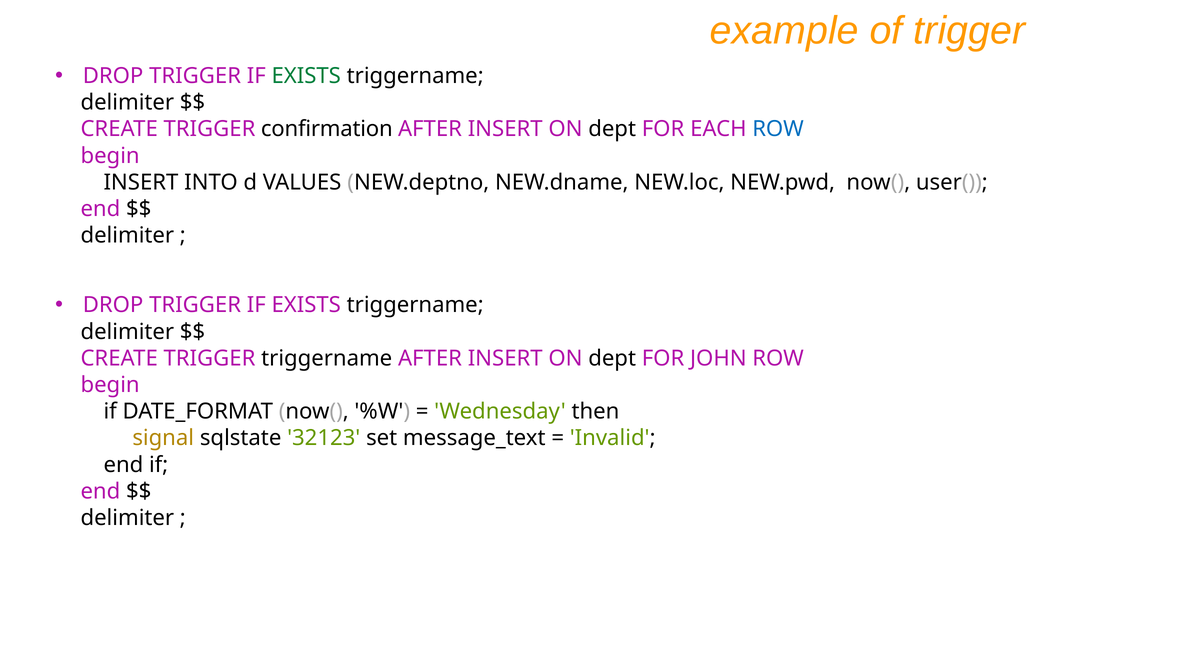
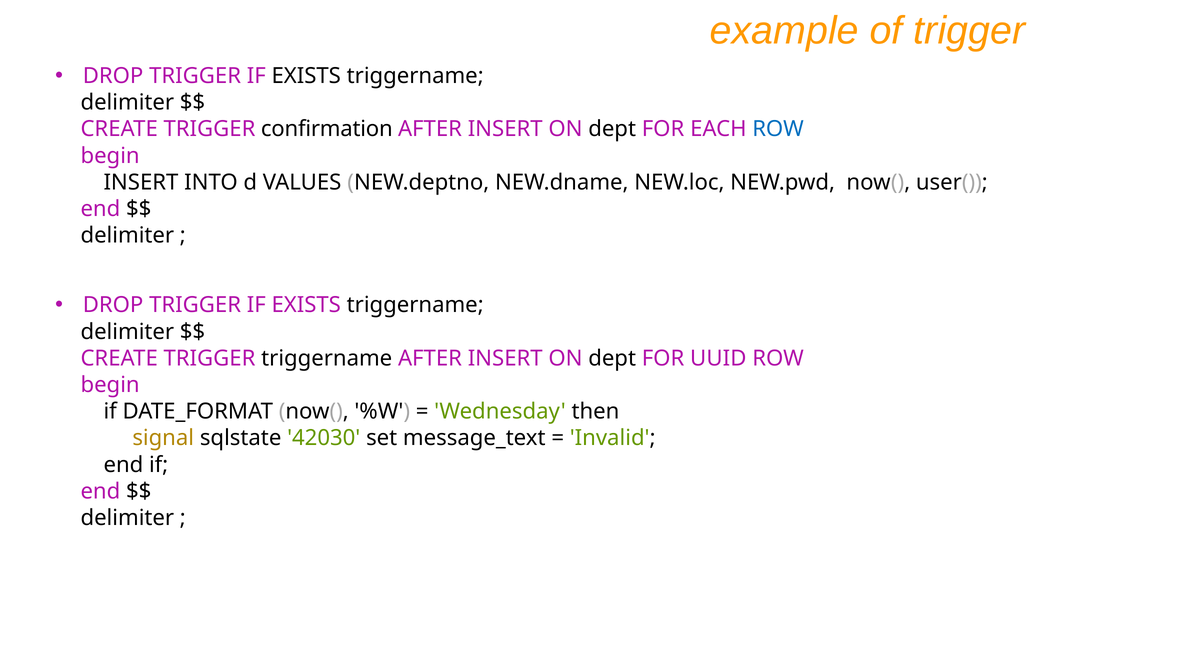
EXISTS at (306, 76) colour: green -> black
JOHN: JOHN -> UUID
32123: 32123 -> 42030
